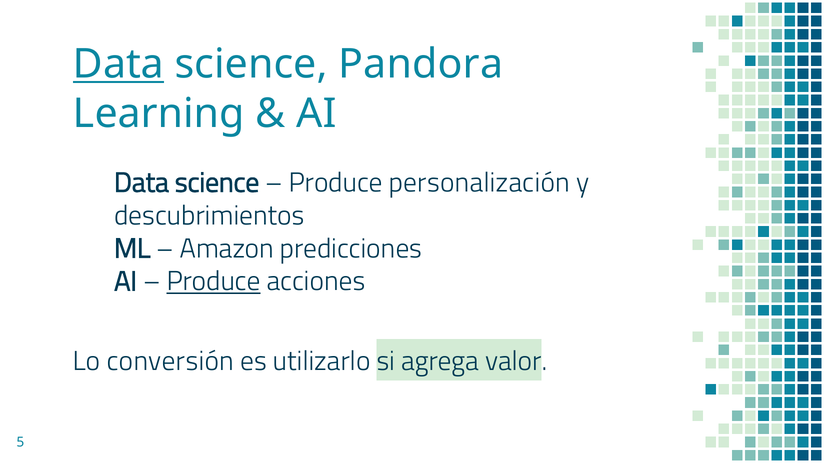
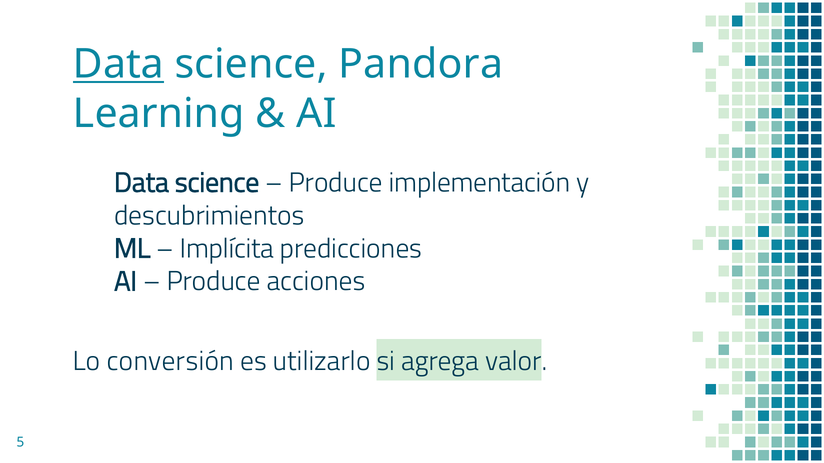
personalización: personalización -> implementación
Amazon: Amazon -> Implícita
Produce at (214, 282) underline: present -> none
